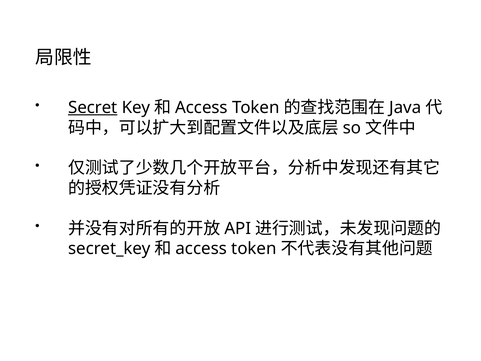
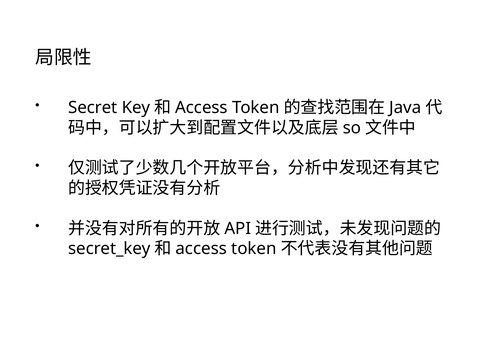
Secret underline: present -> none
